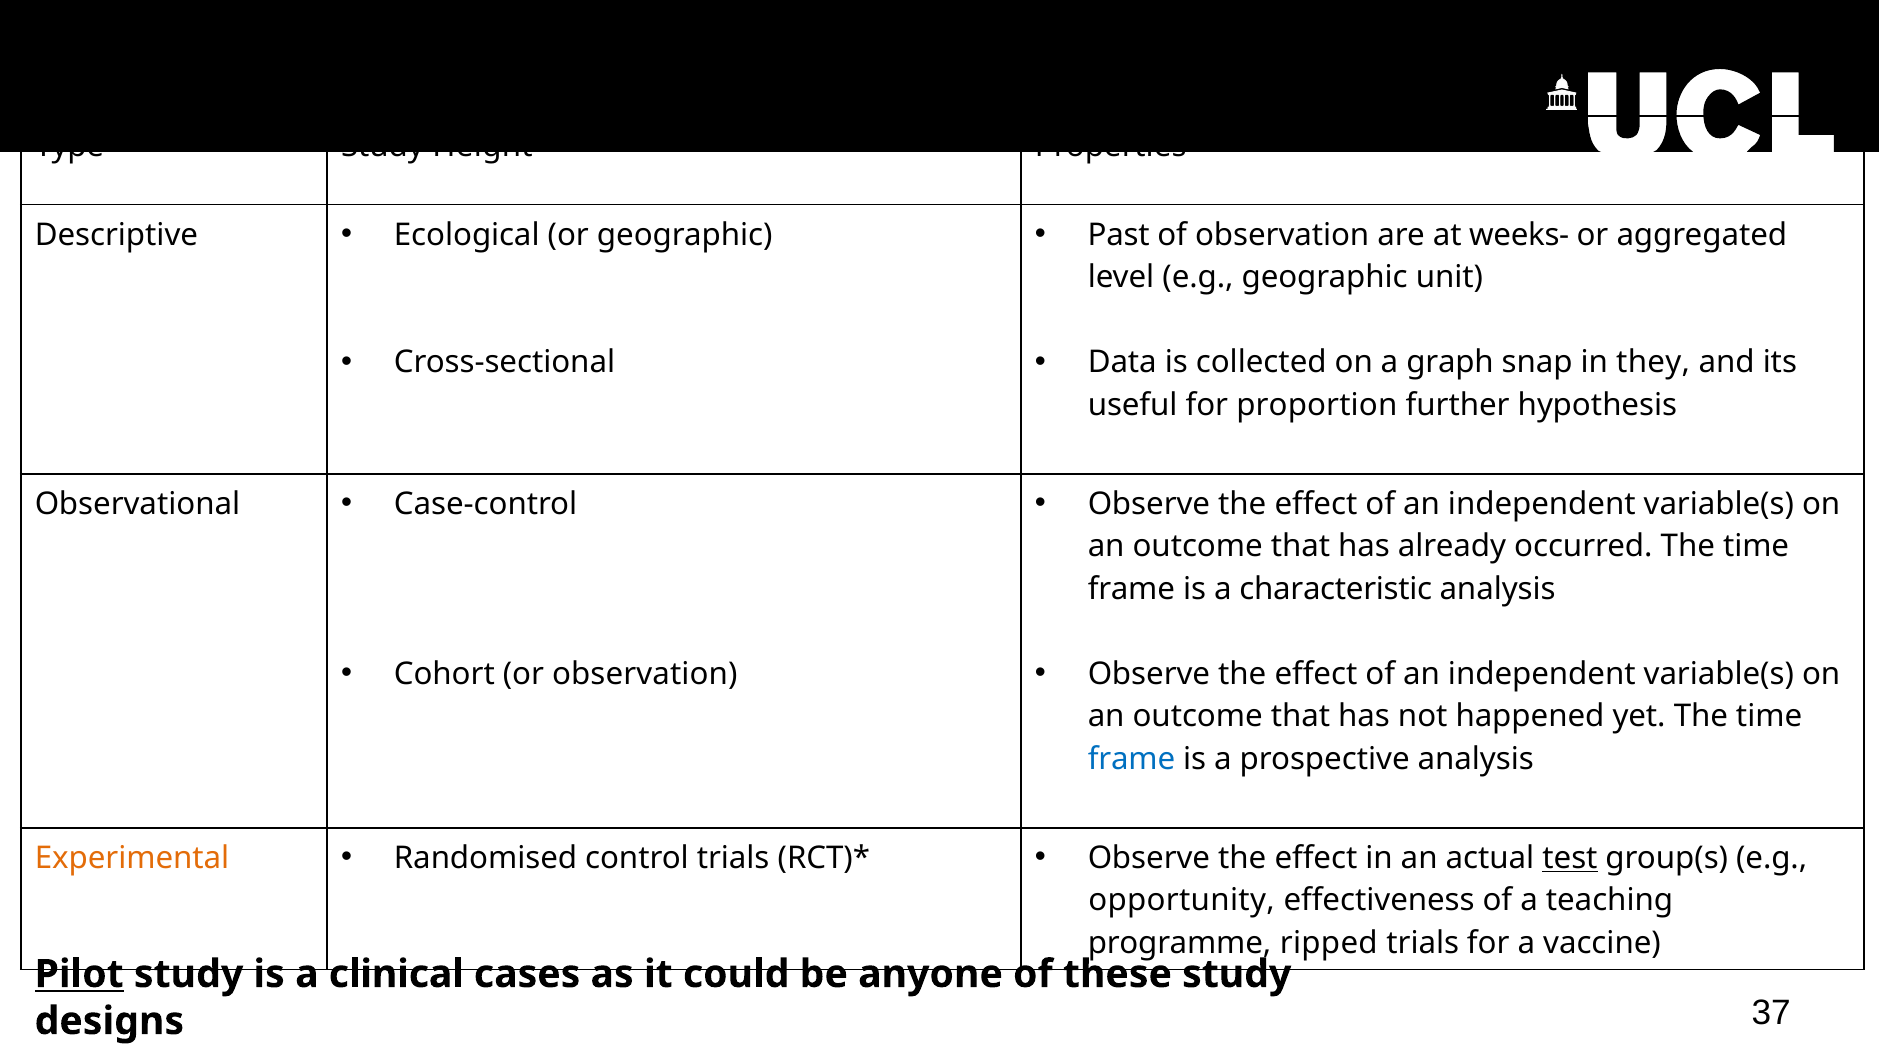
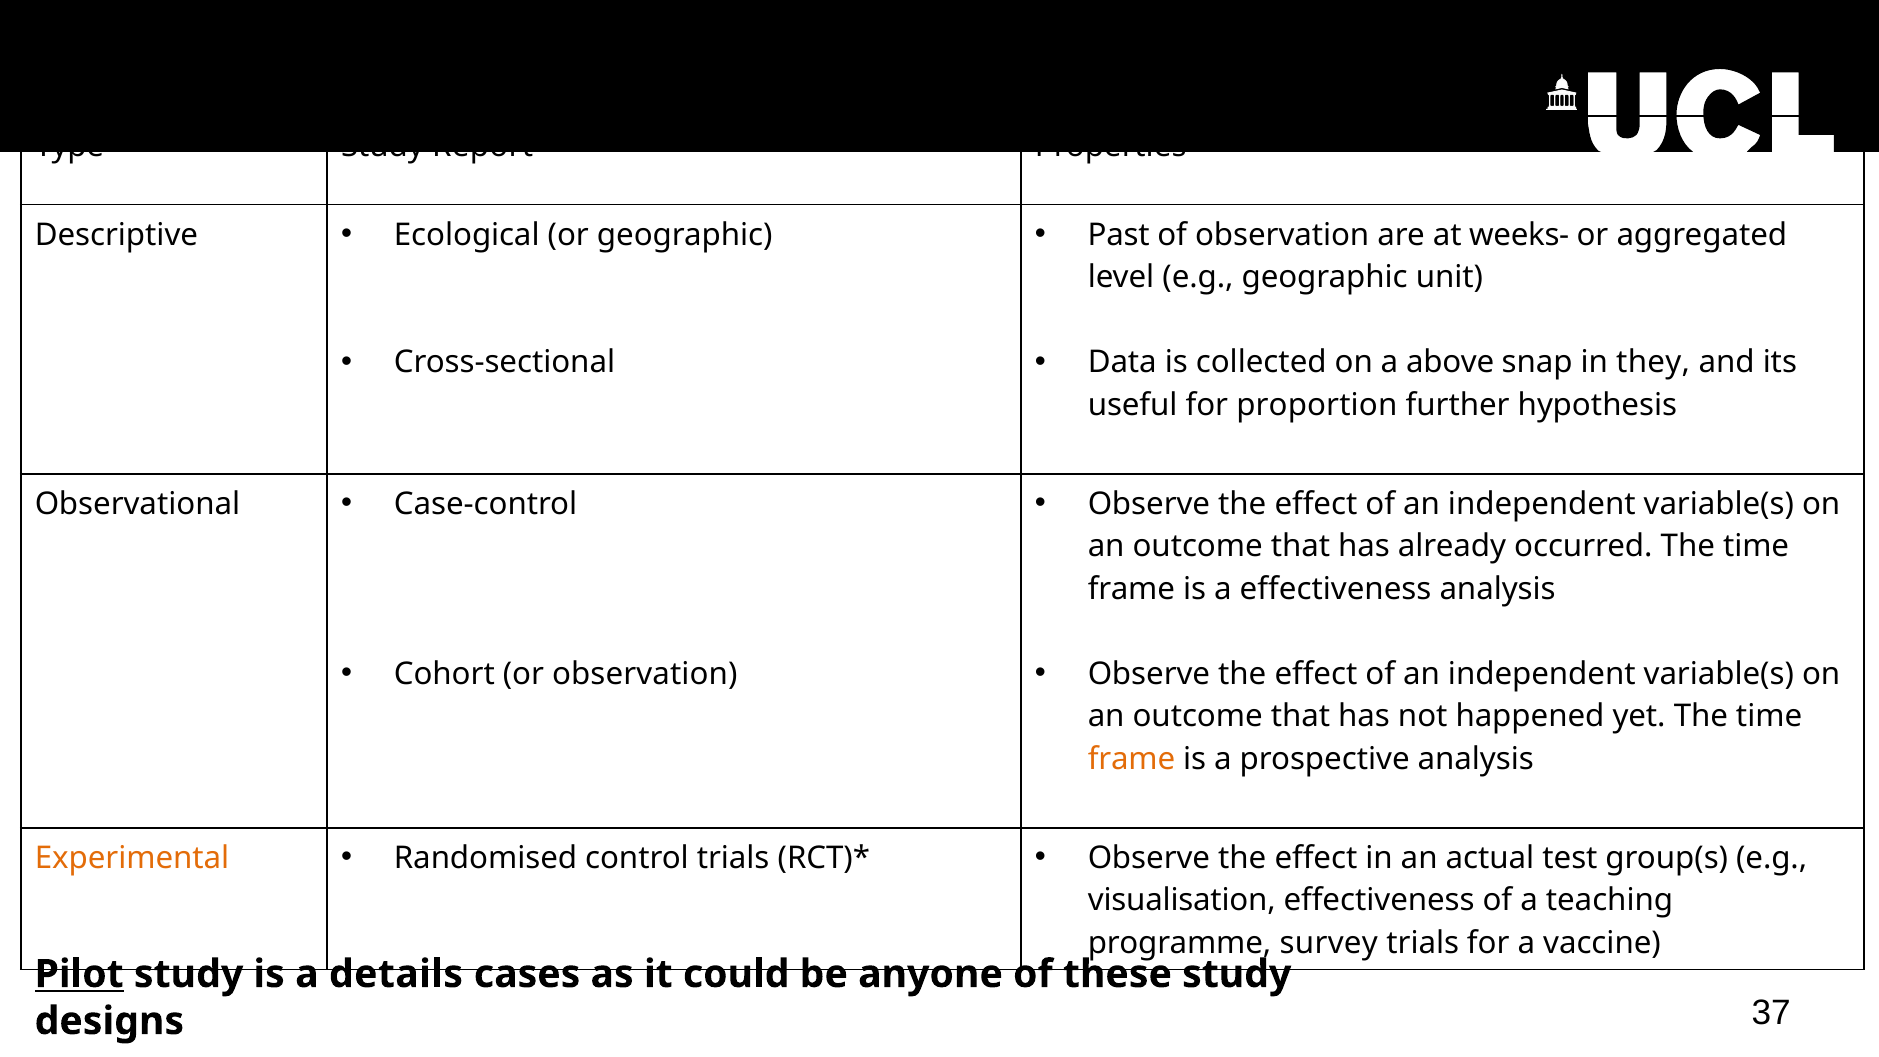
Height: Height -> Report
graph: graph -> above
a characteristic: characteristic -> effectiveness
frame at (1131, 759) colour: blue -> orange
test underline: present -> none
opportunity: opportunity -> visualisation
ripped: ripped -> survey
clinical: clinical -> details
